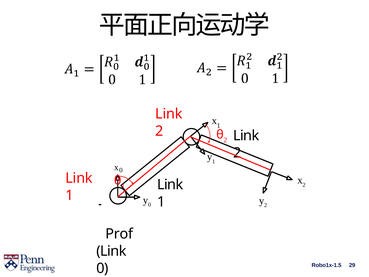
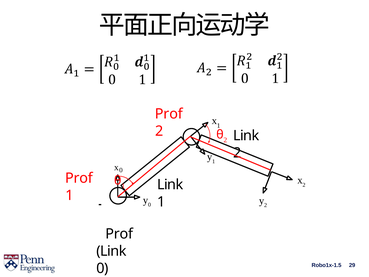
Link at (169, 114): Link -> Prof
Link at (79, 178): Link -> Prof
